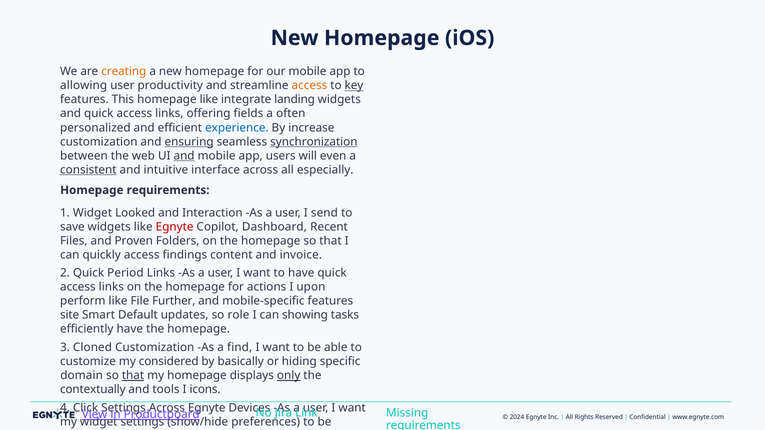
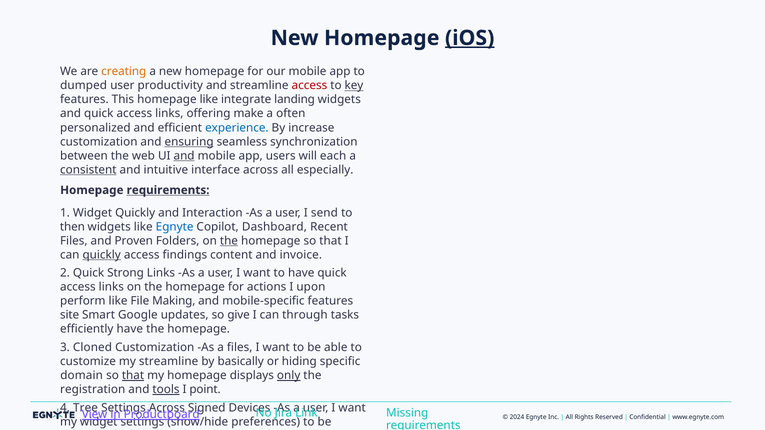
iOS underline: none -> present
allowing: allowing -> dumped
access at (309, 86) colour: orange -> red
fields: fields -> make
synchronization underline: present -> none
even: even -> each
requirements at (168, 190) underline: none -> present
Widget Looked: Looked -> Quickly
save: save -> then
Egnyte at (175, 227) colour: red -> blue
the at (229, 241) underline: none -> present
quickly at (102, 255) underline: none -> present
Period: Period -> Strong
Further: Further -> Making
Default: Default -> Google
role: role -> give
showing: showing -> through
a find: find -> files
my considered: considered -> streamline
contextually: contextually -> registration
tools underline: none -> present
icons: icons -> point
Click: Click -> Tree
Egnyte at (207, 408): Egnyte -> Signed
